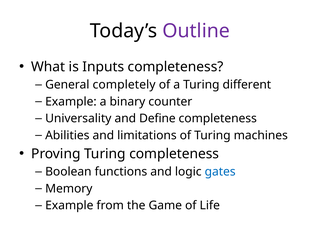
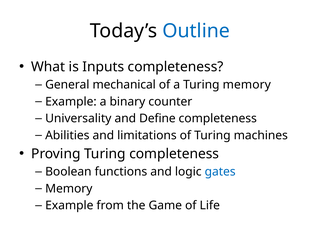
Outline colour: purple -> blue
completely: completely -> mechanical
Turing different: different -> memory
